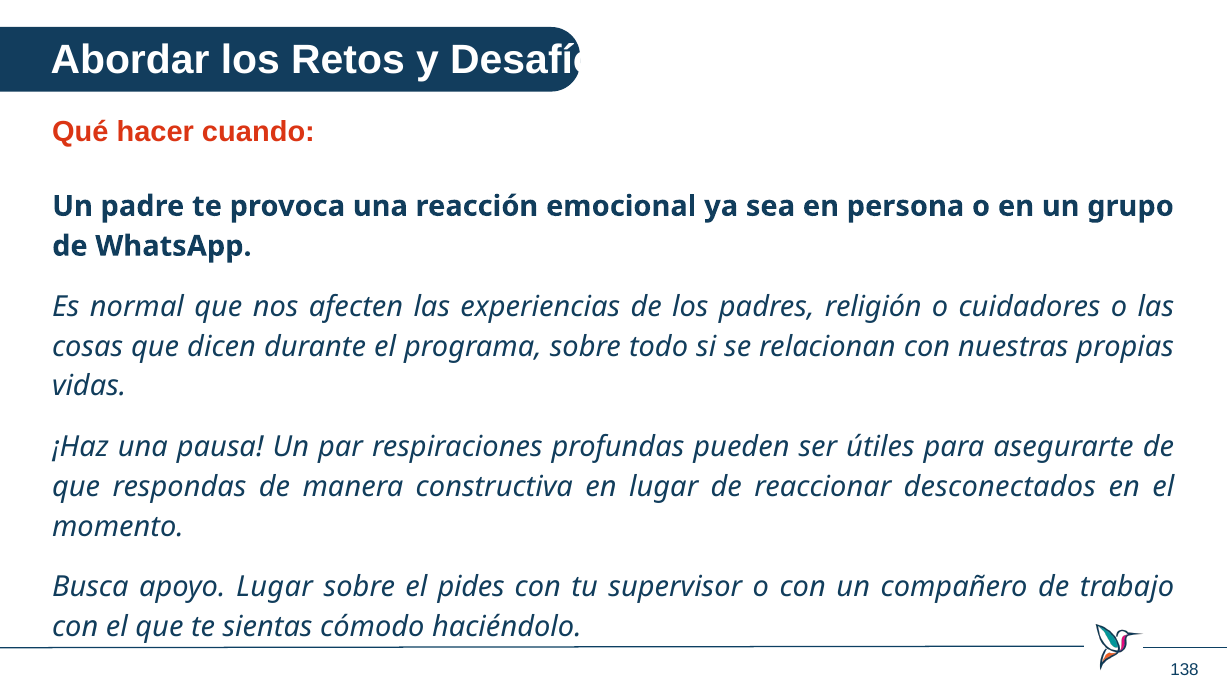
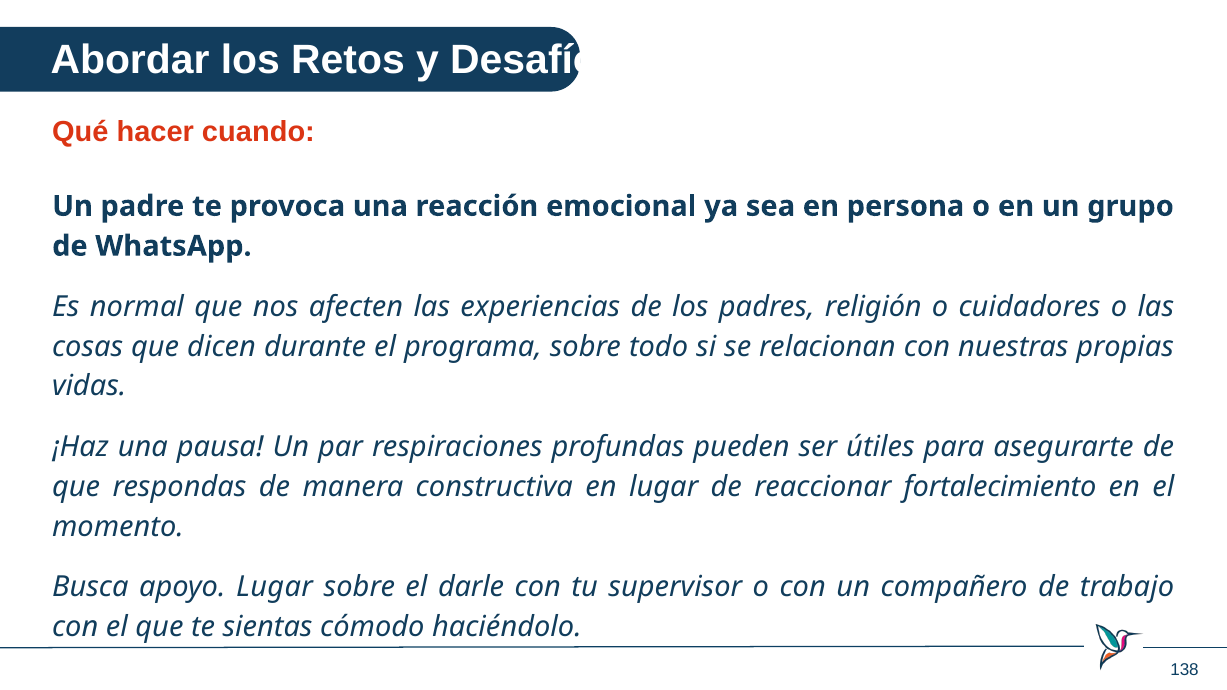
desconectados: desconectados -> fortalecimiento
pides: pides -> darle
